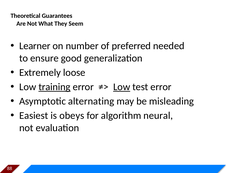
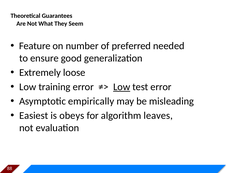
Learner: Learner -> Feature
training underline: present -> none
alternating: alternating -> empirically
neural: neural -> leaves
